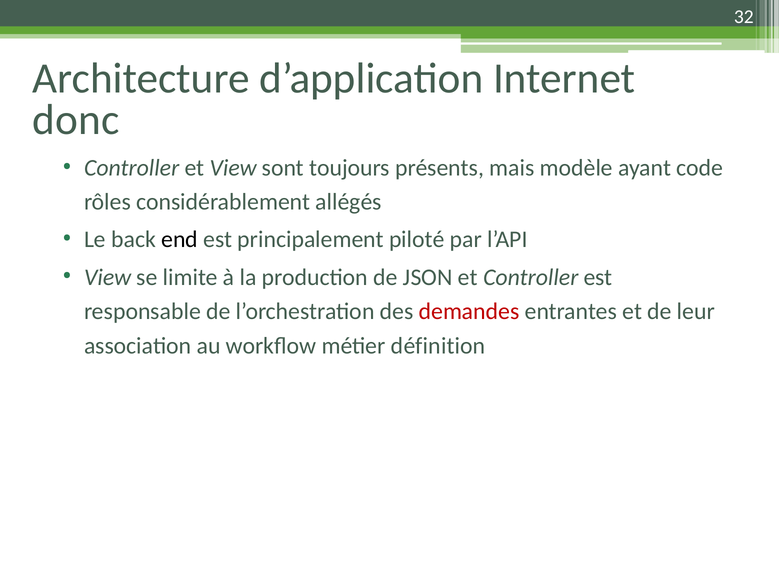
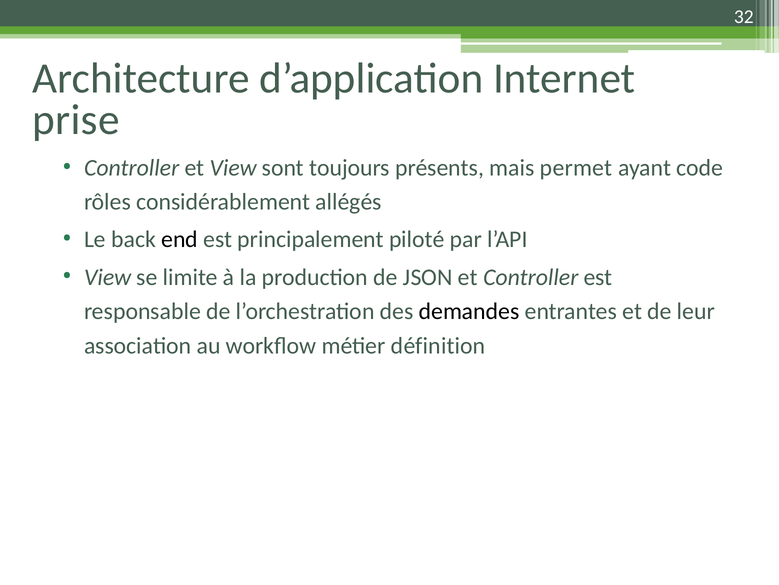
donc: donc -> prise
modèle: modèle -> permet
demandes colour: red -> black
